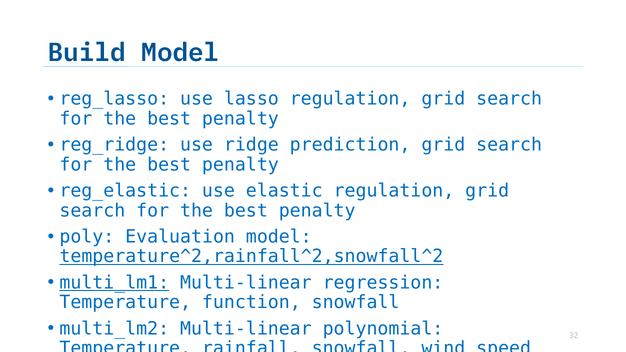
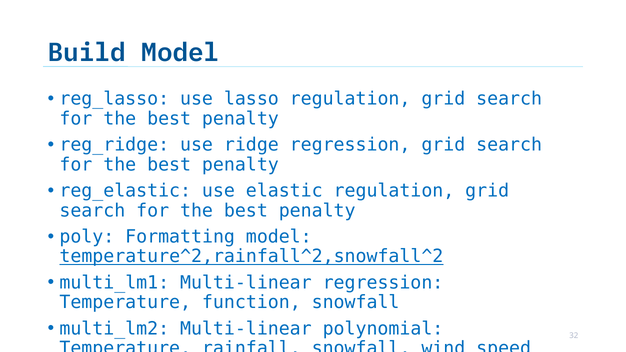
ridge prediction: prediction -> regression
Evaluation: Evaluation -> Formatting
multi_lm1 underline: present -> none
